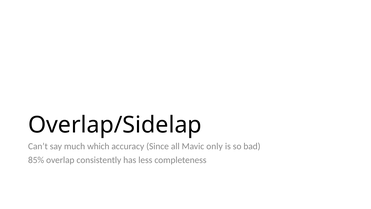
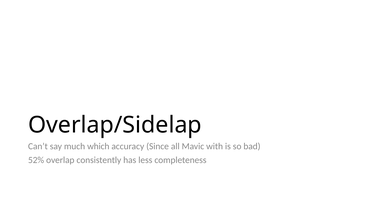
only: only -> with
85%: 85% -> 52%
